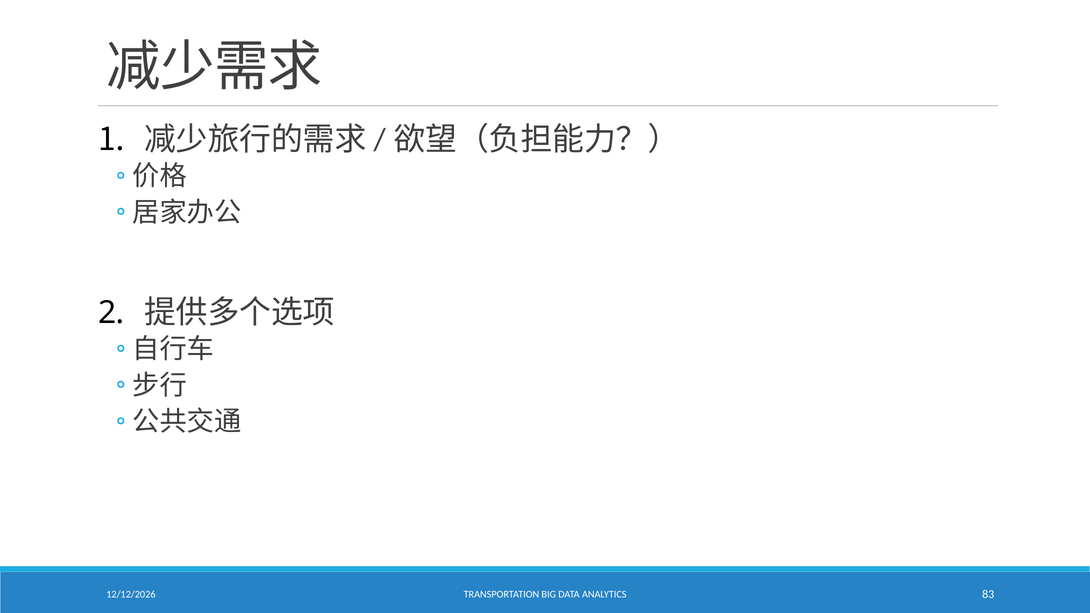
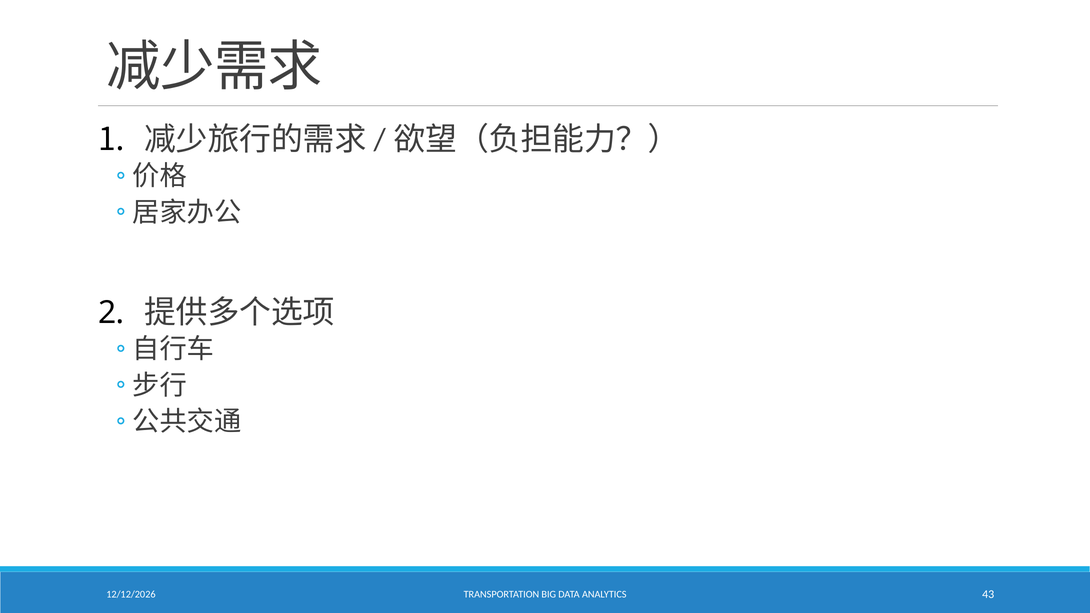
83: 83 -> 43
